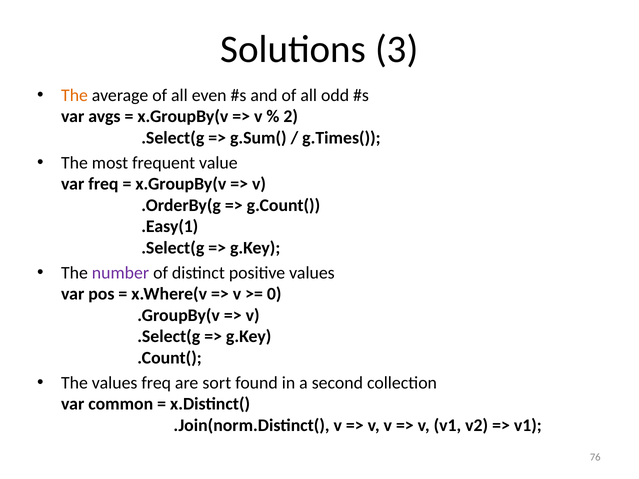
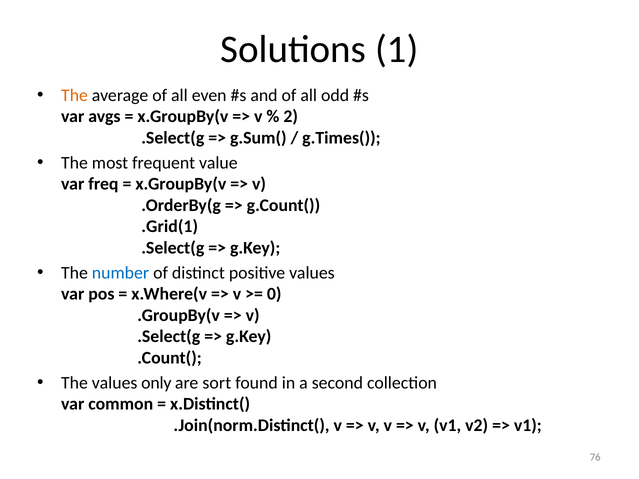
3: 3 -> 1
.Easy(1: .Easy(1 -> .Grid(1
number colour: purple -> blue
values freq: freq -> only
